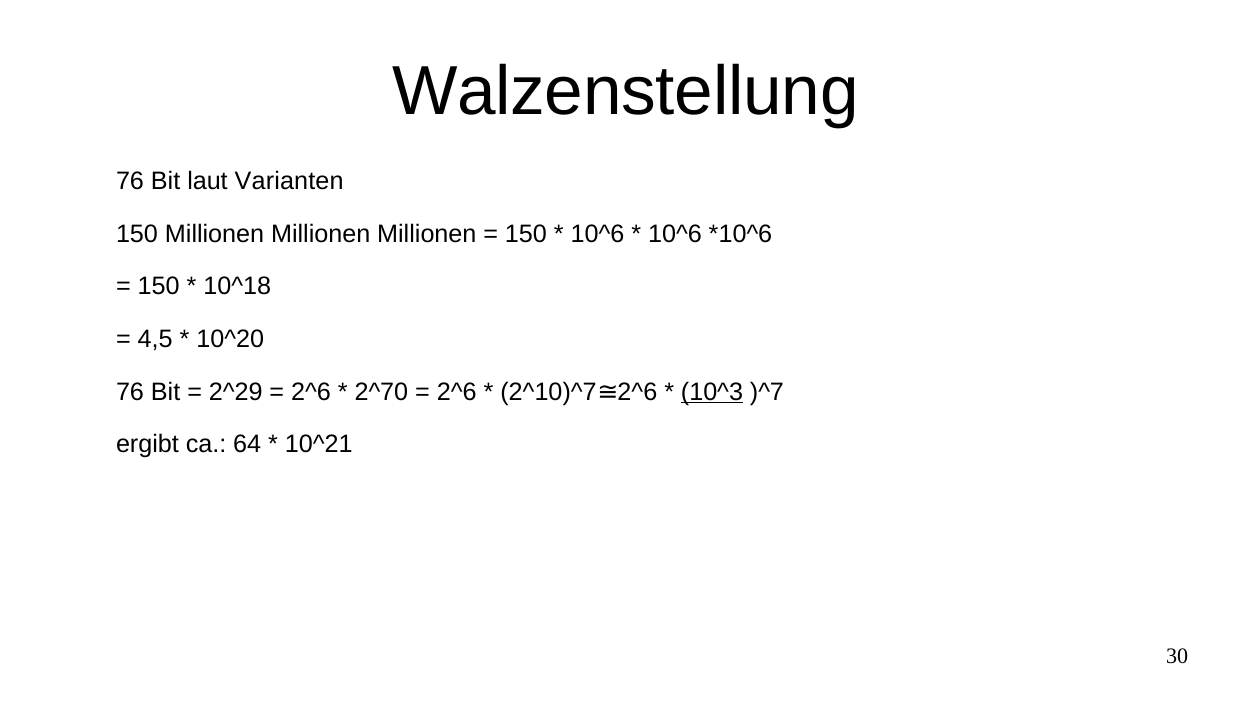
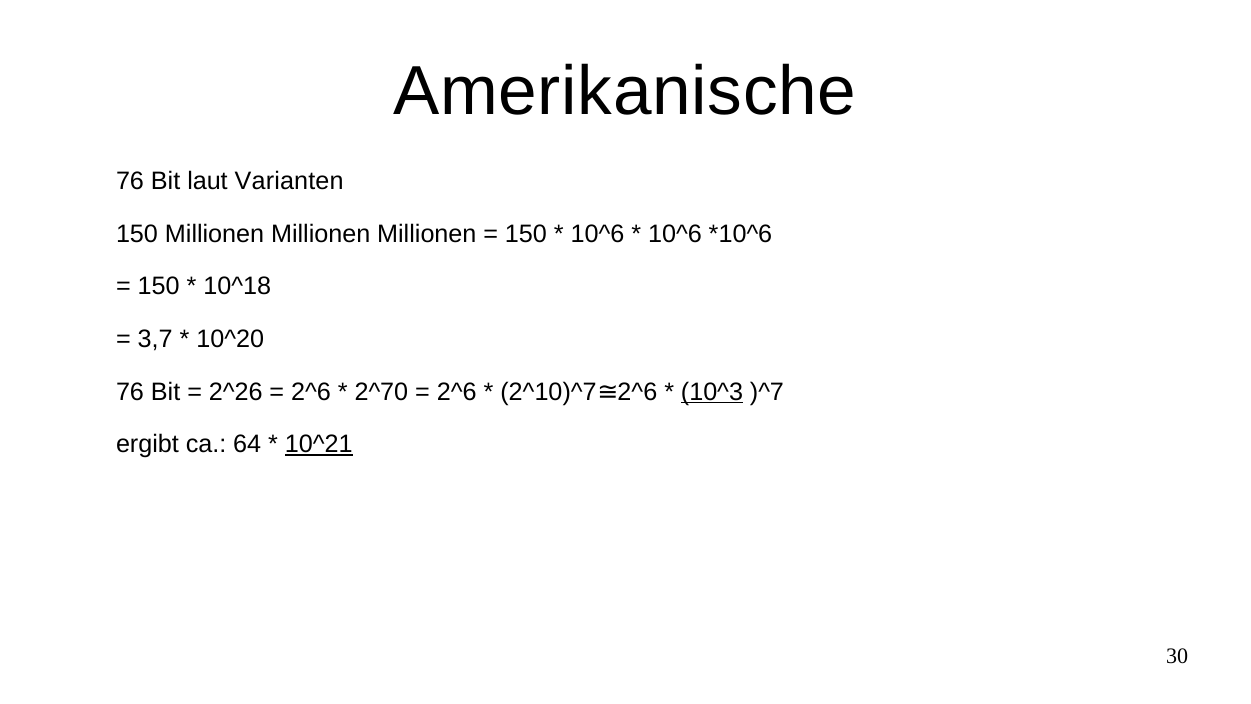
Walzenstellung: Walzenstellung -> Amerikanische
4,5: 4,5 -> 3,7
2^29: 2^29 -> 2^26
10^21 underline: none -> present
